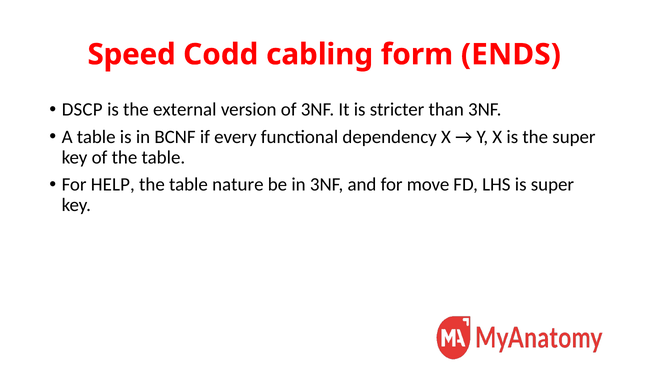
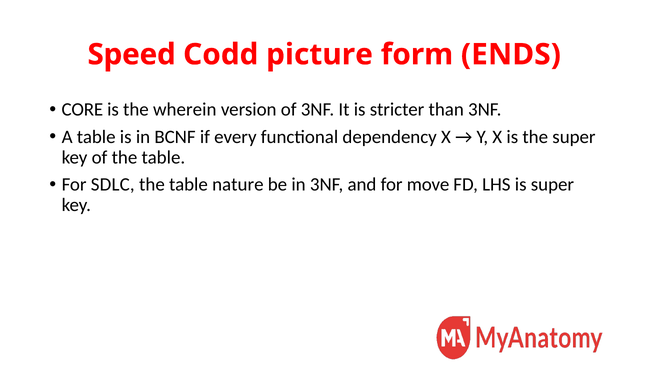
cabling: cabling -> picture
DSCP: DSCP -> CORE
external: external -> wherein
HELP: HELP -> SDLC
